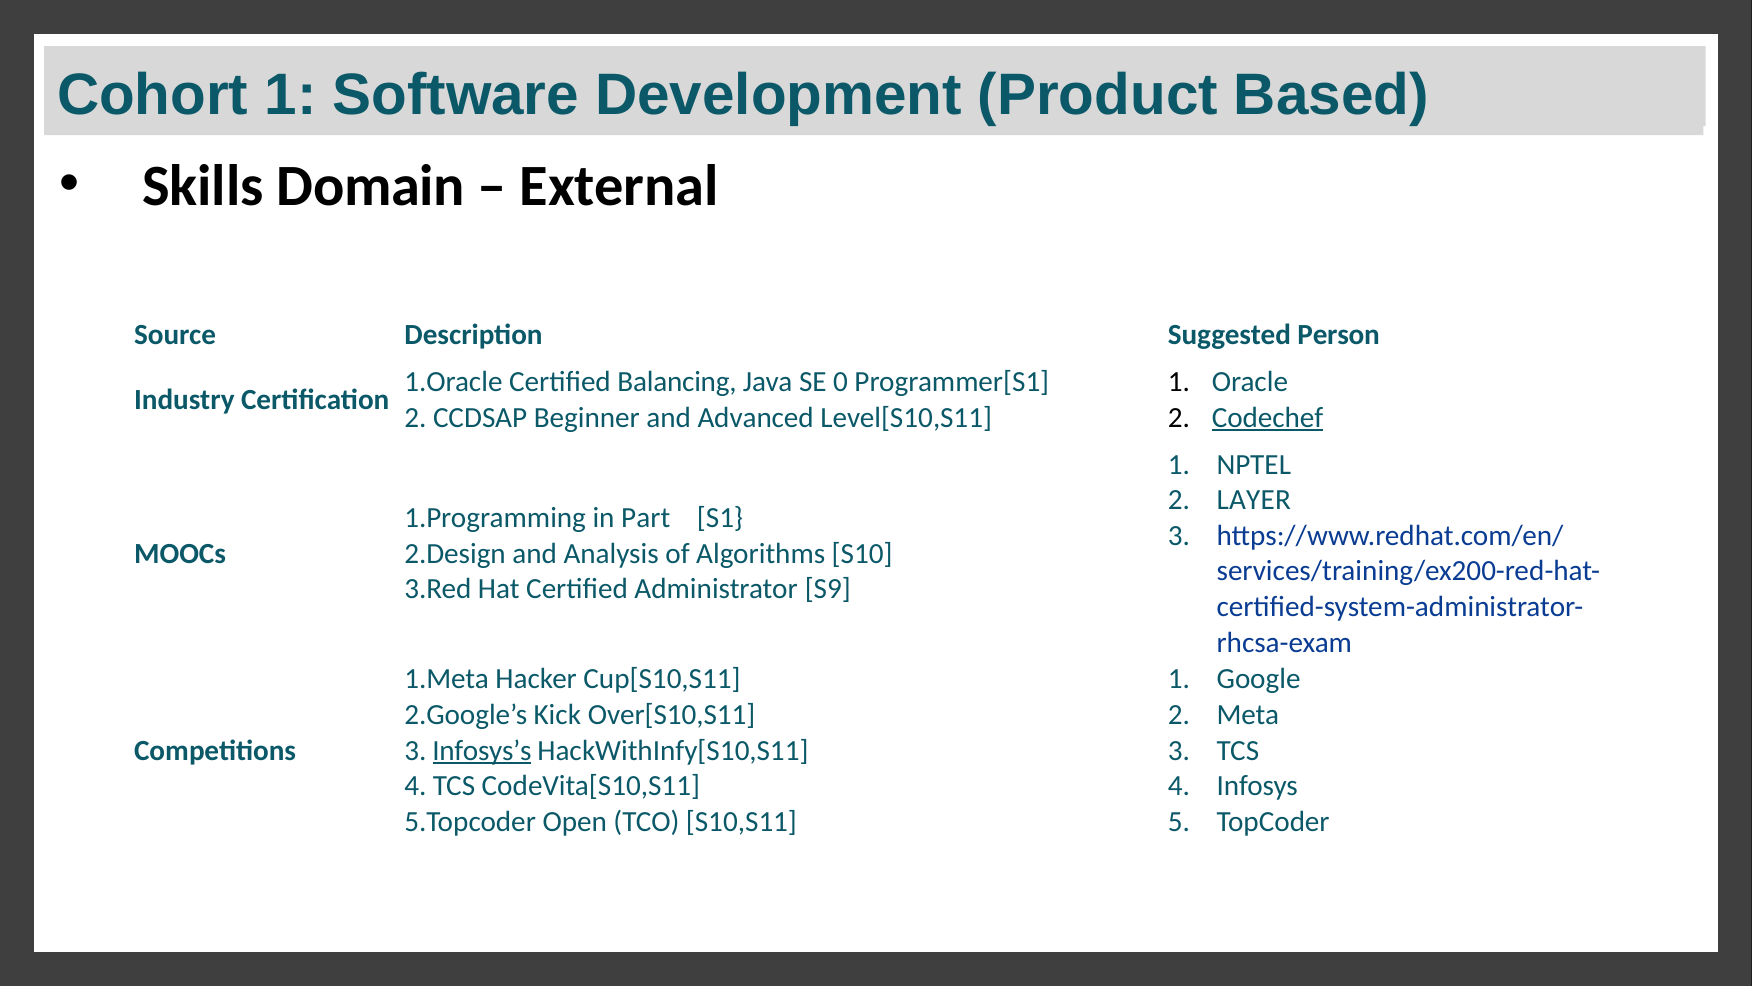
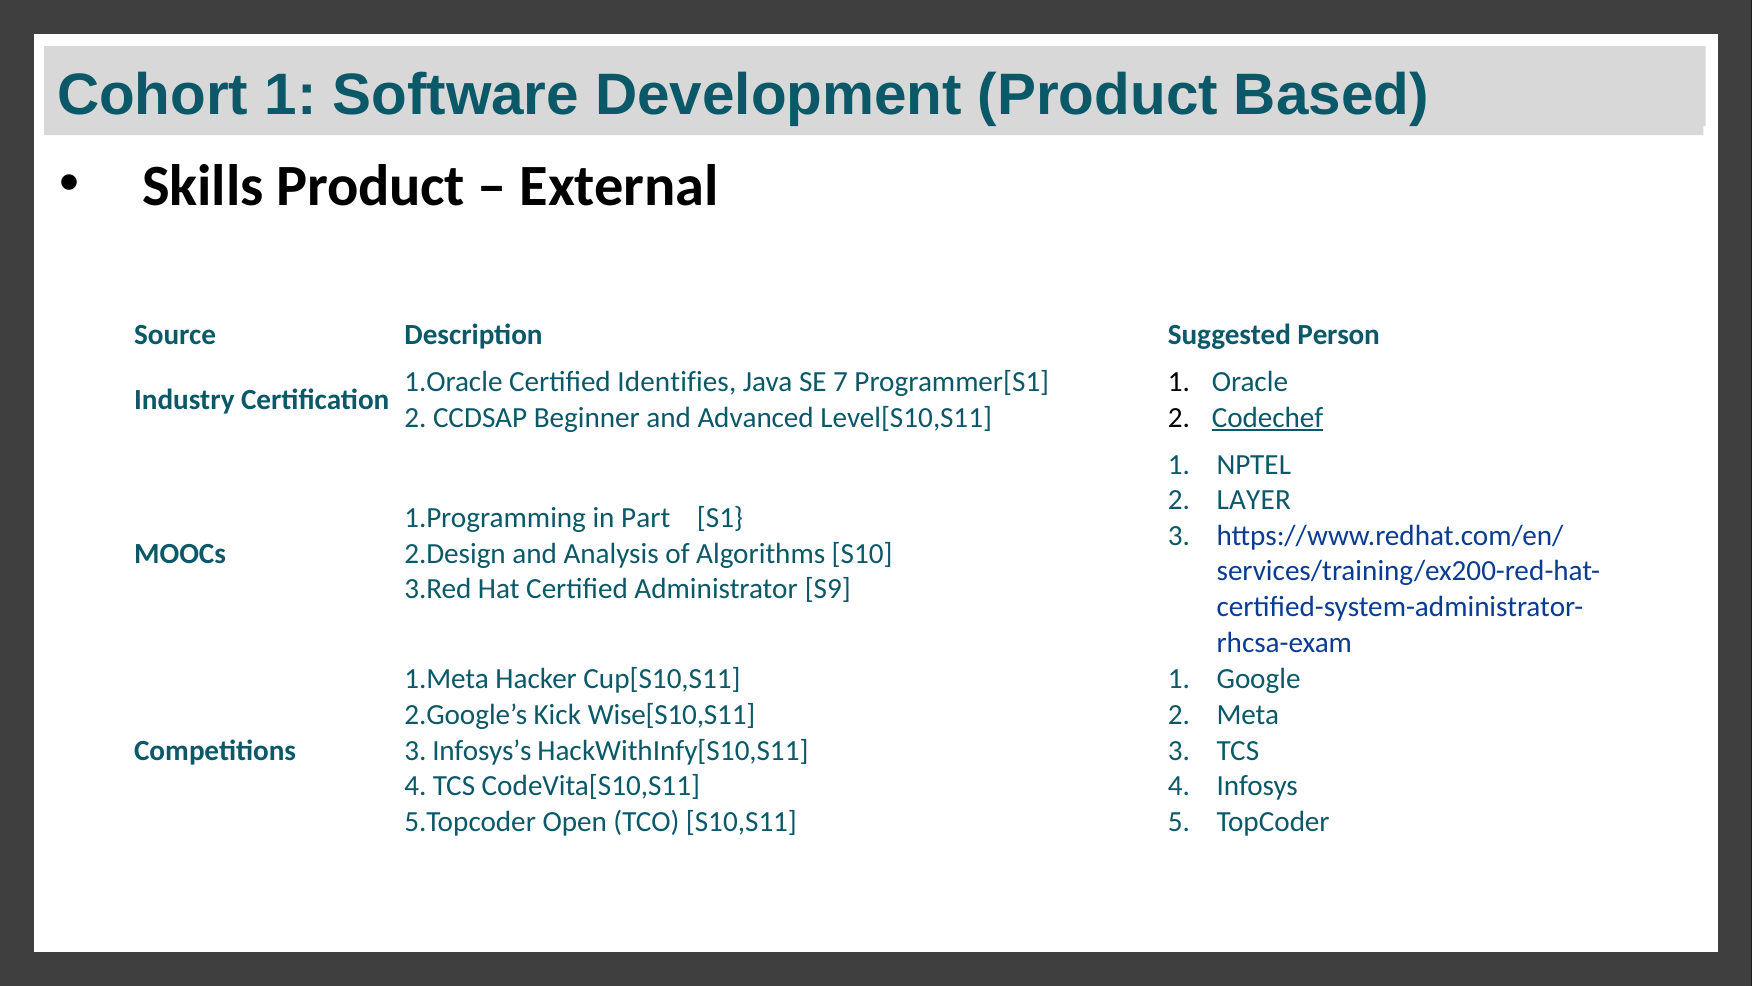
Skills Domain: Domain -> Product
Balancing: Balancing -> Identifies
0: 0 -> 7
Over[S10,S11: Over[S10,S11 -> Wise[S10,S11
Infosys’s underline: present -> none
